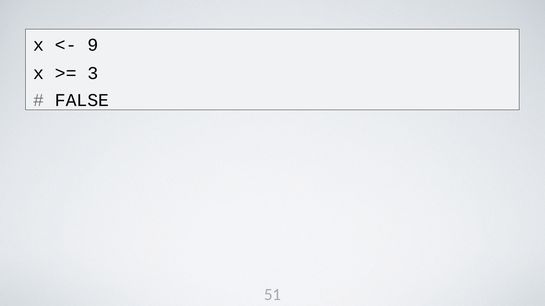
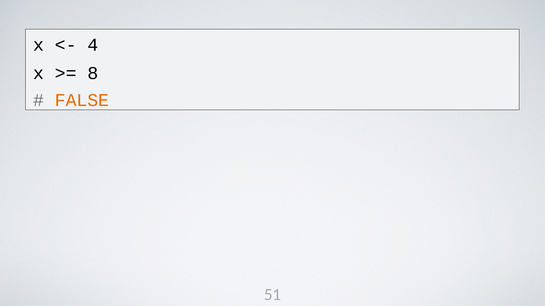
9: 9 -> 4
3: 3 -> 8
FALSE colour: black -> orange
